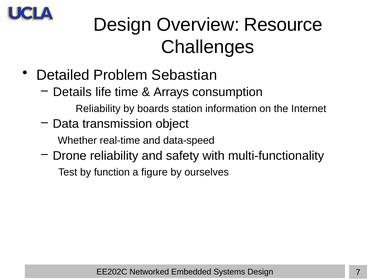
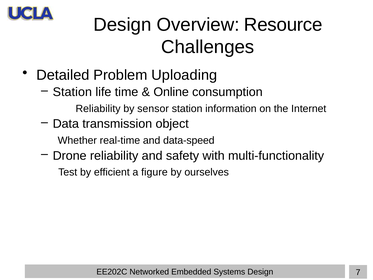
Sebastian: Sebastian -> Uploading
Details at (72, 92): Details -> Station
Arrays: Arrays -> Online
boards: boards -> sensor
function: function -> efficient
